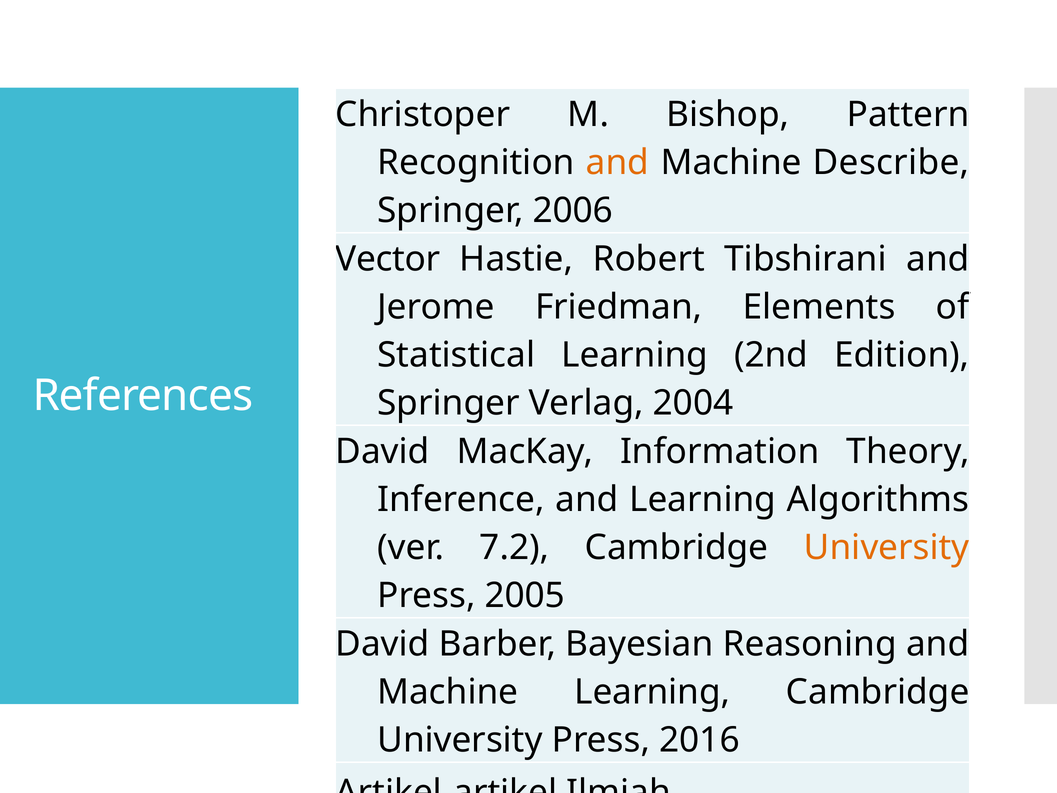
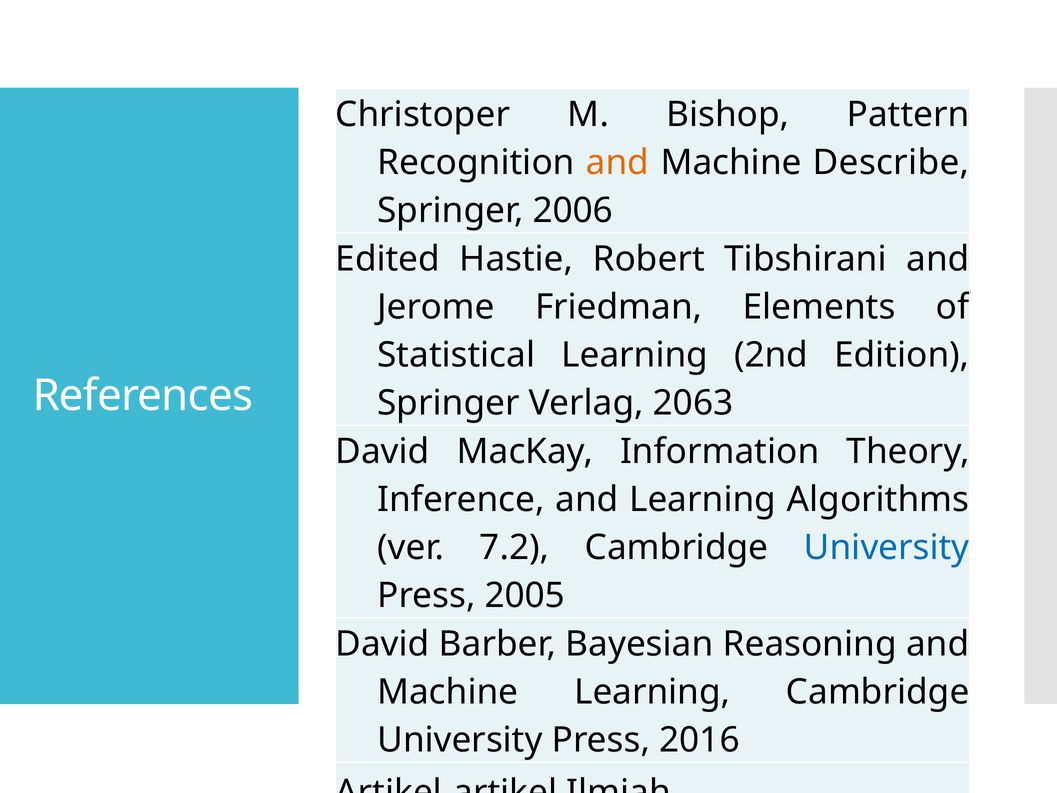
Vector: Vector -> Edited
2004: 2004 -> 2063
University at (887, 547) colour: orange -> blue
